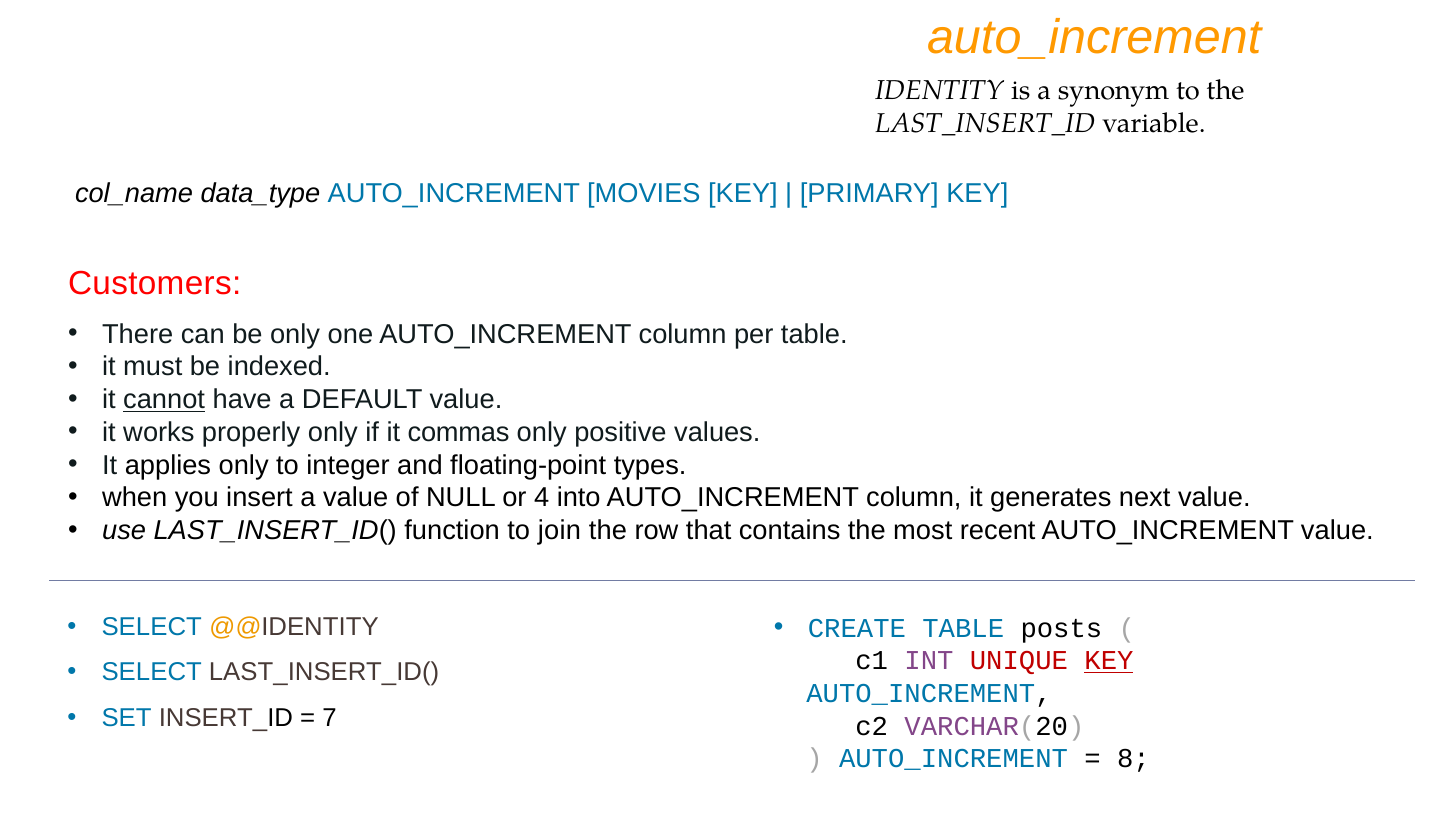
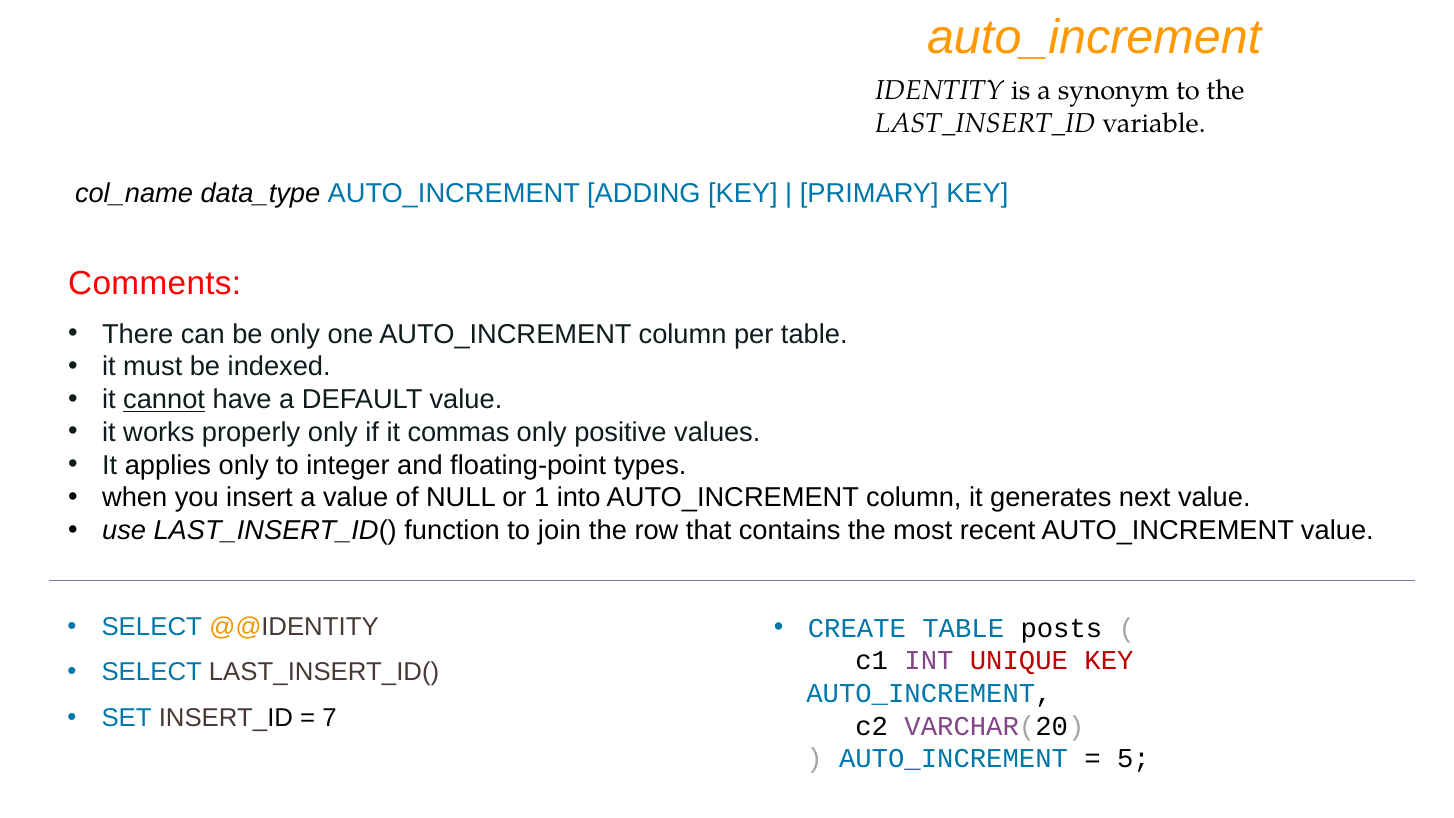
MOVIES: MOVIES -> ADDING
Customers: Customers -> Comments
4: 4 -> 1
KEY at (1109, 661) underline: present -> none
8: 8 -> 5
